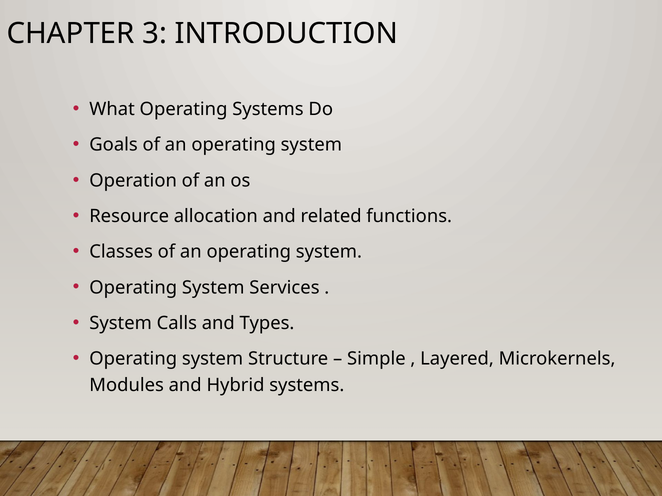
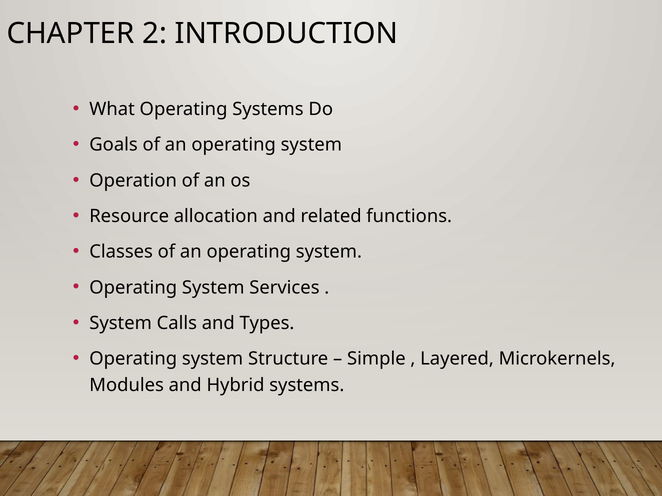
3: 3 -> 2
